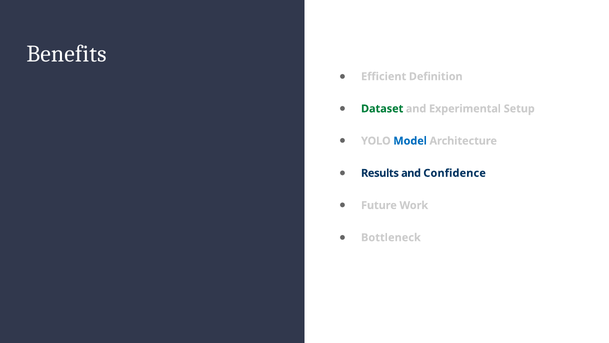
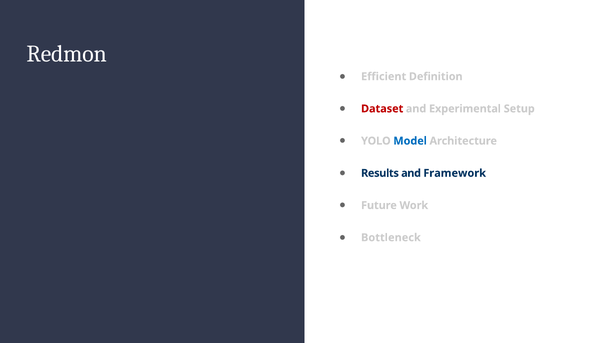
Benefits: Benefits -> Redmon
Dataset colour: green -> red
Confidence: Confidence -> Framework
